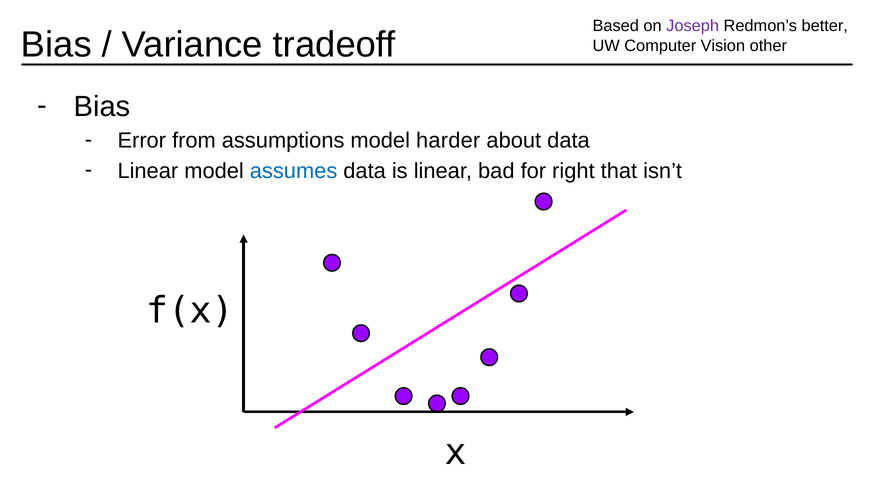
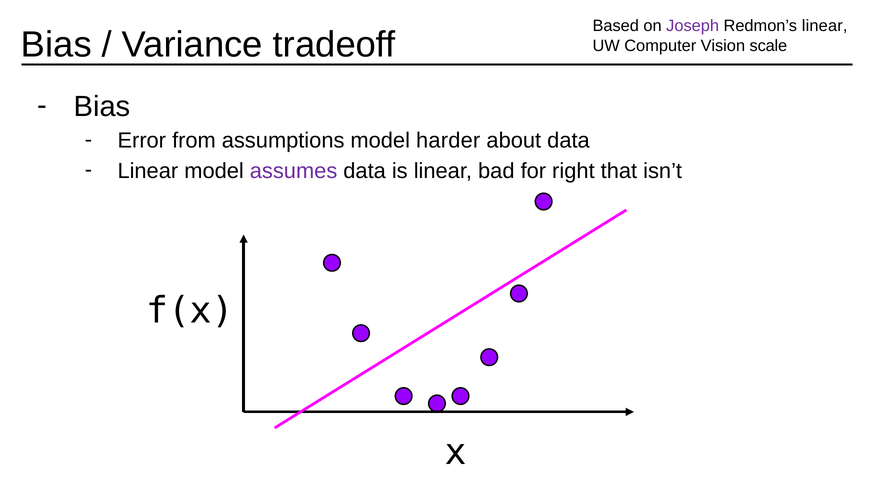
Redmon’s better: better -> linear
other: other -> scale
assumes colour: blue -> purple
